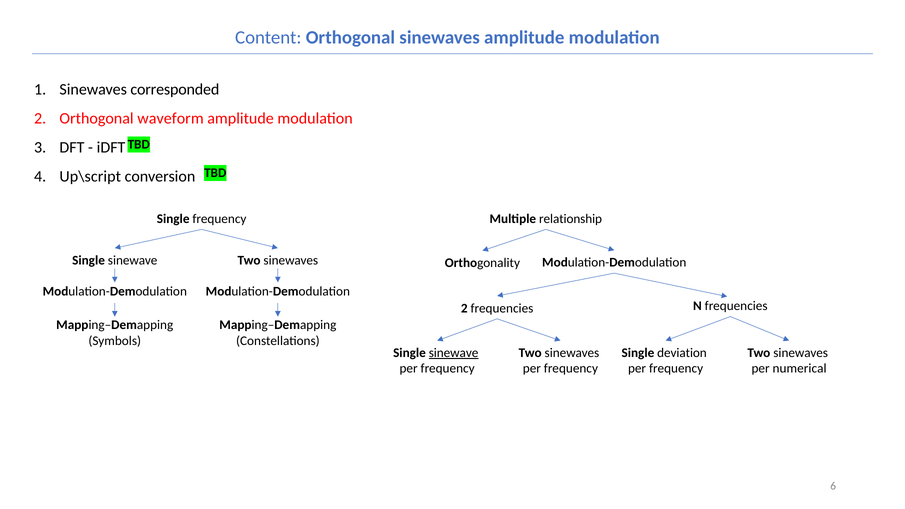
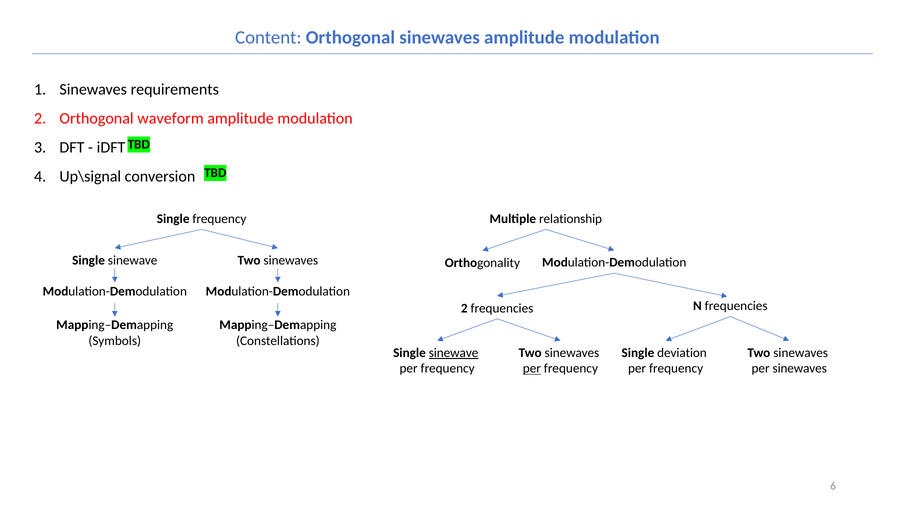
corresponded: corresponded -> requirements
Up\script: Up\script -> Up\signal
per at (532, 369) underline: none -> present
per numerical: numerical -> sinewaves
